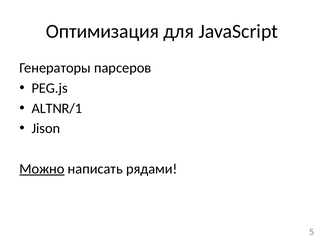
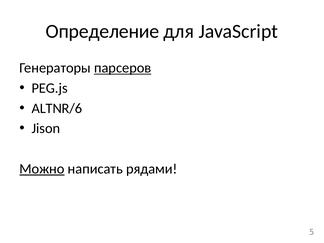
Оптимизация: Оптимизация -> Определение
парсеров underline: none -> present
ALTNR/1: ALTNR/1 -> ALTNR/6
